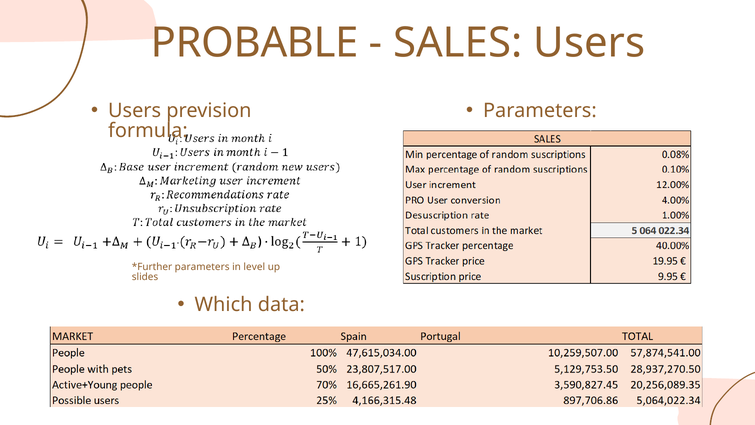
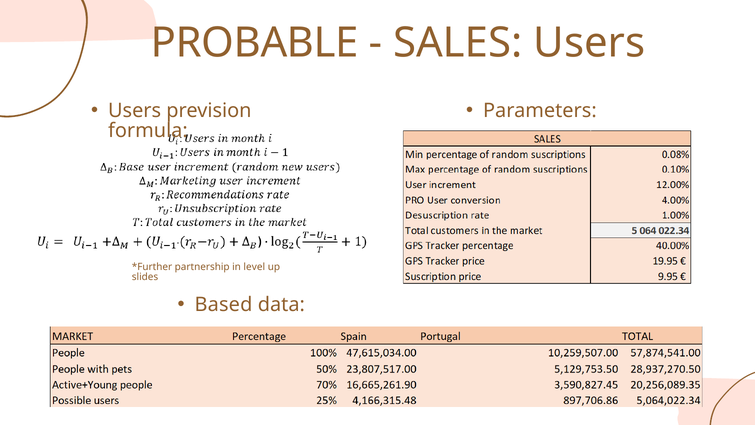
parameters at (202, 267): parameters -> partnership
Which: Which -> Based
